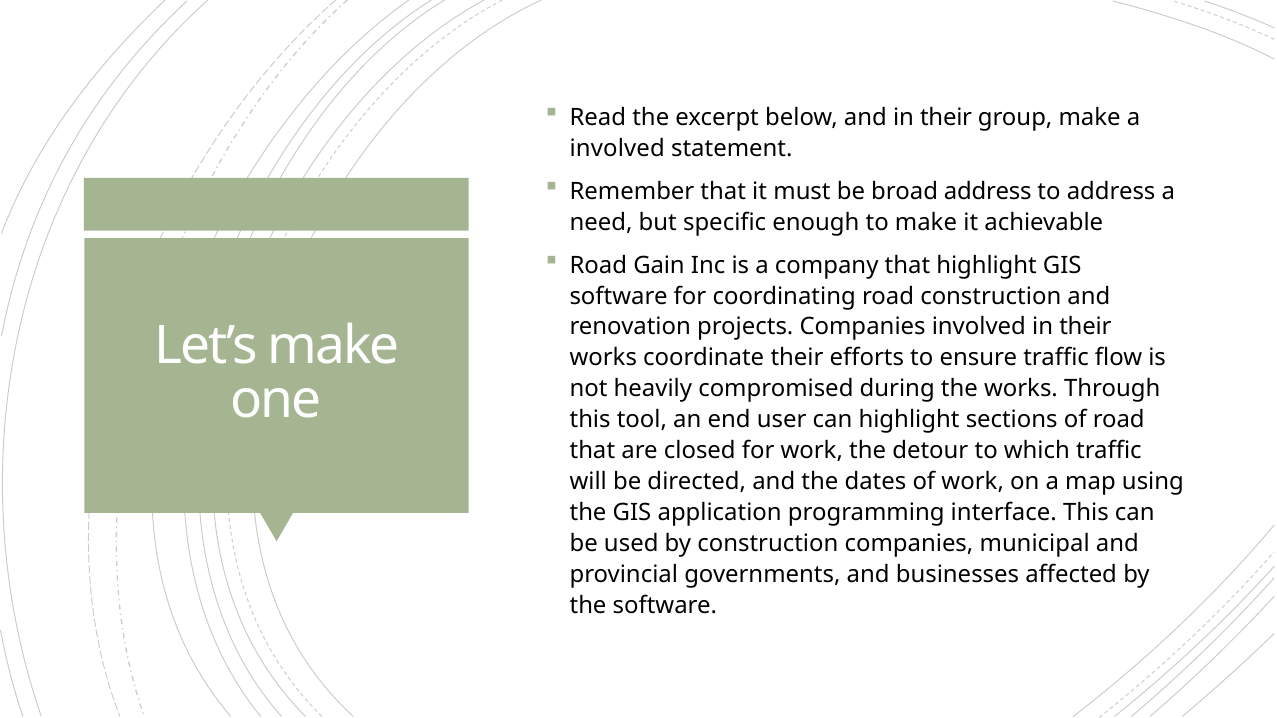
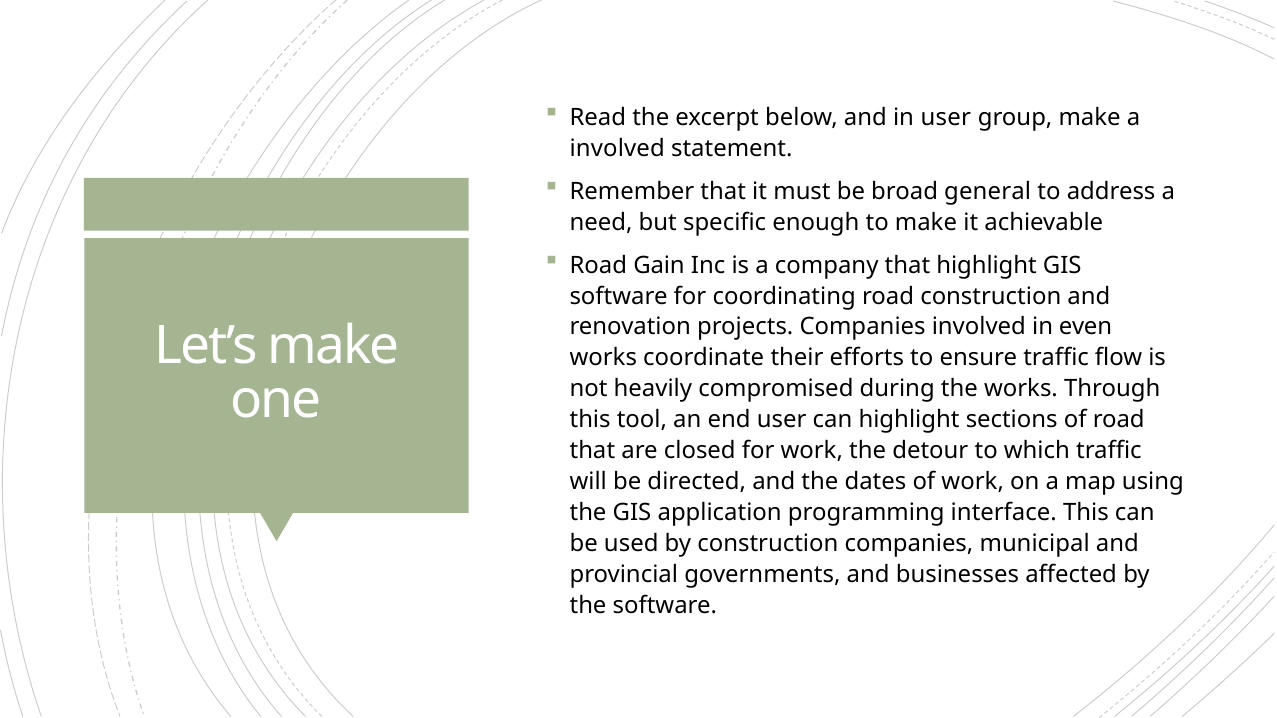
and in their: their -> user
broad address: address -> general
involved in their: their -> even
